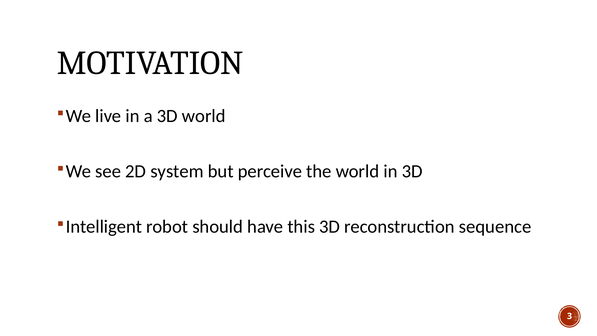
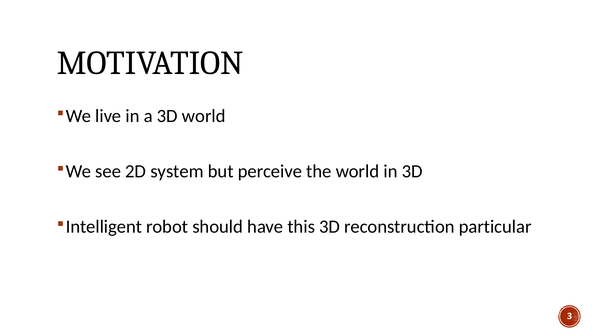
sequence: sequence -> particular
